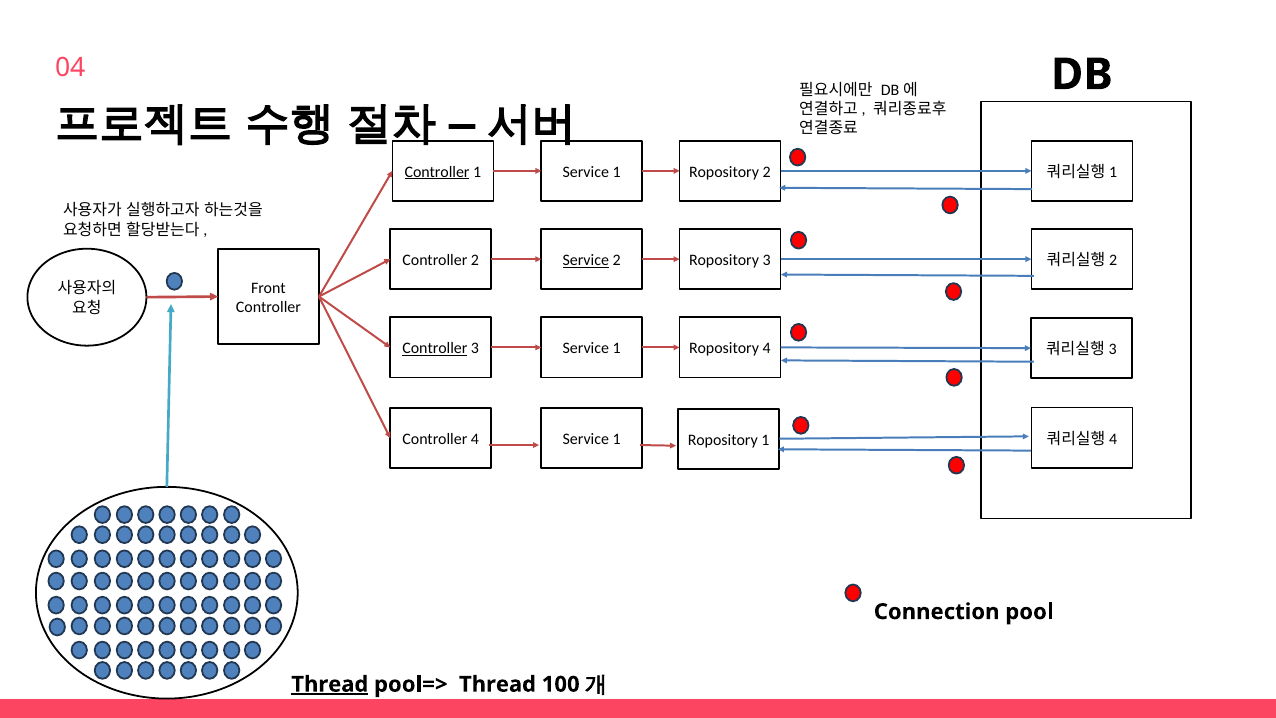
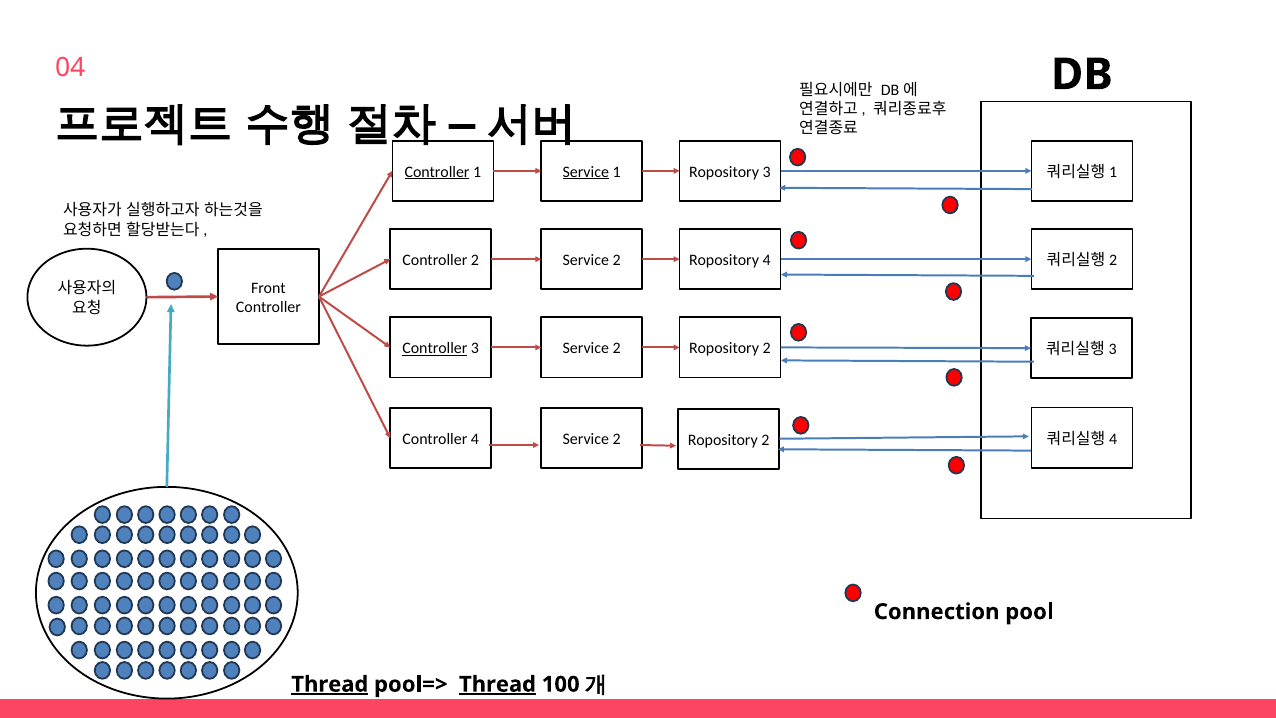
Service at (586, 172) underline: none -> present
Ropository 2: 2 -> 3
Service at (586, 260) underline: present -> none
Ropository 3: 3 -> 4
1 at (617, 348): 1 -> 2
4 at (767, 348): 4 -> 2
1 at (617, 439): 1 -> 2
1 at (765, 440): 1 -> 2
Thread at (498, 684) underline: none -> present
